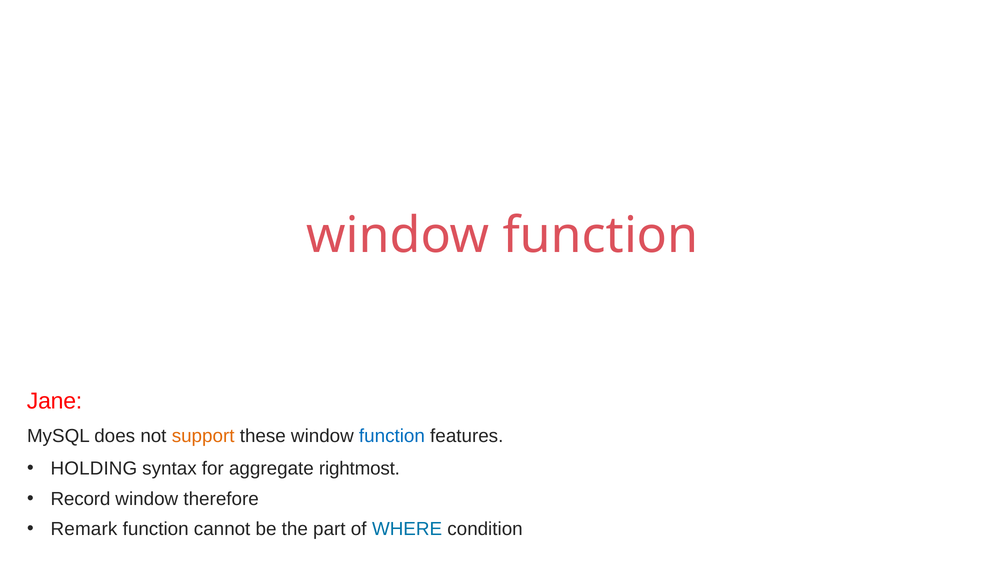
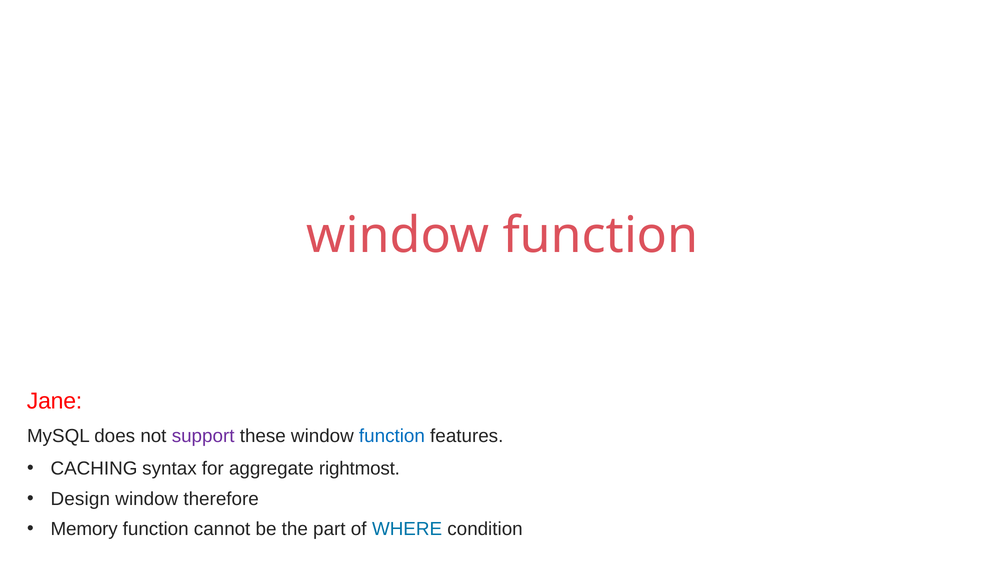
support colour: orange -> purple
HOLDING: HOLDING -> CACHING
Record: Record -> Design
Remark: Remark -> Memory
